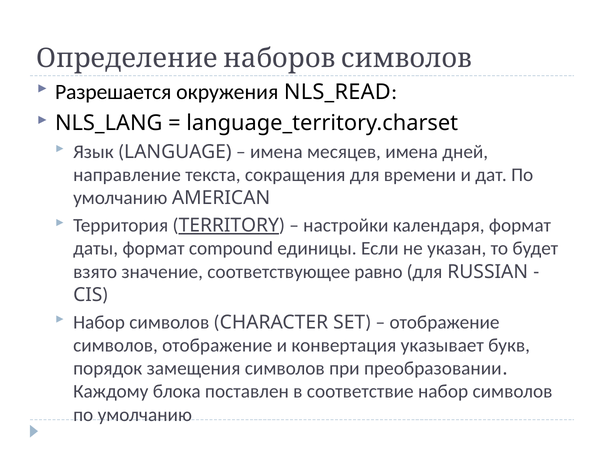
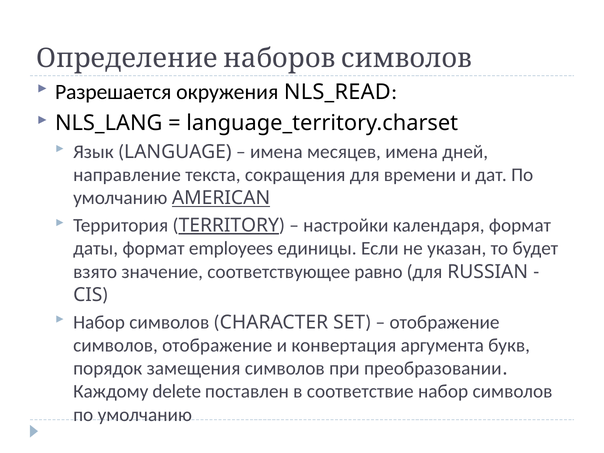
AMERICAN underline: none -> present
compound: compound -> employees
указывает: указывает -> аргумента
блока: блока -> delete
